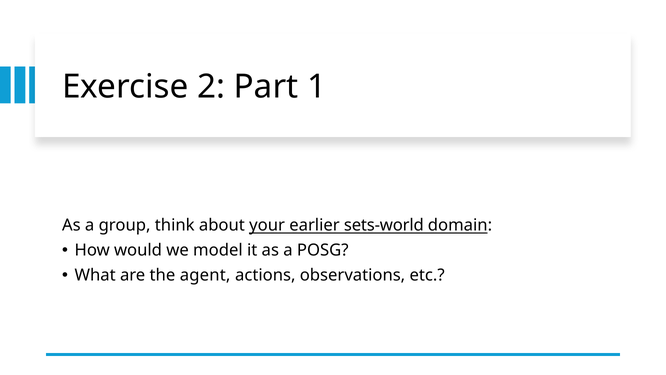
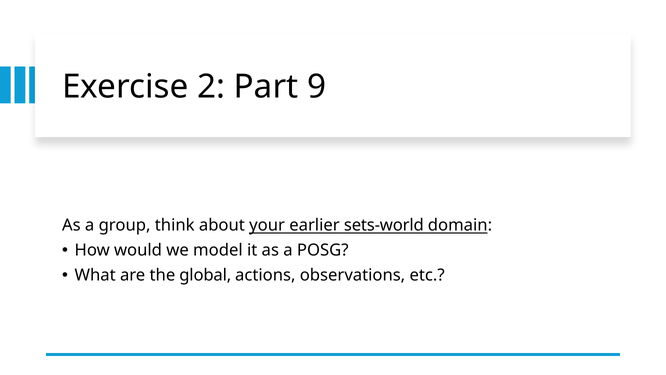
1: 1 -> 9
agent: agent -> global
